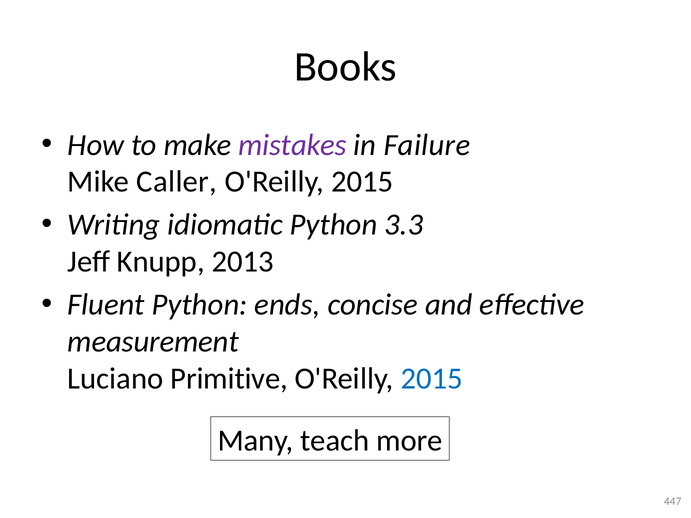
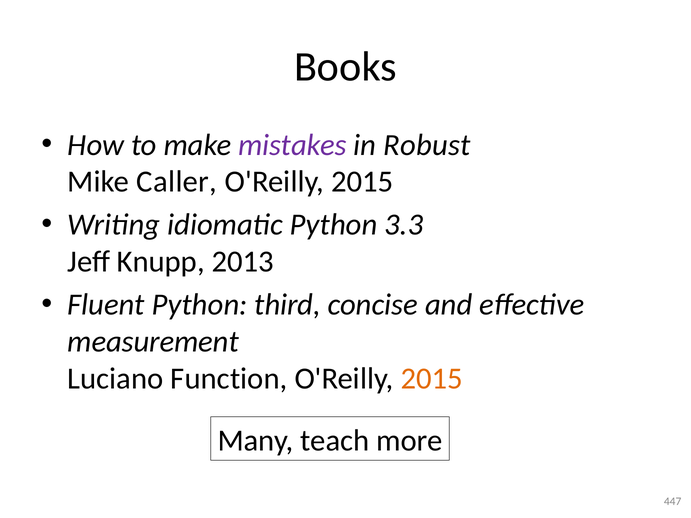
Failure: Failure -> Robust
ends: ends -> third
Primitive: Primitive -> Function
2015 at (432, 379) colour: blue -> orange
